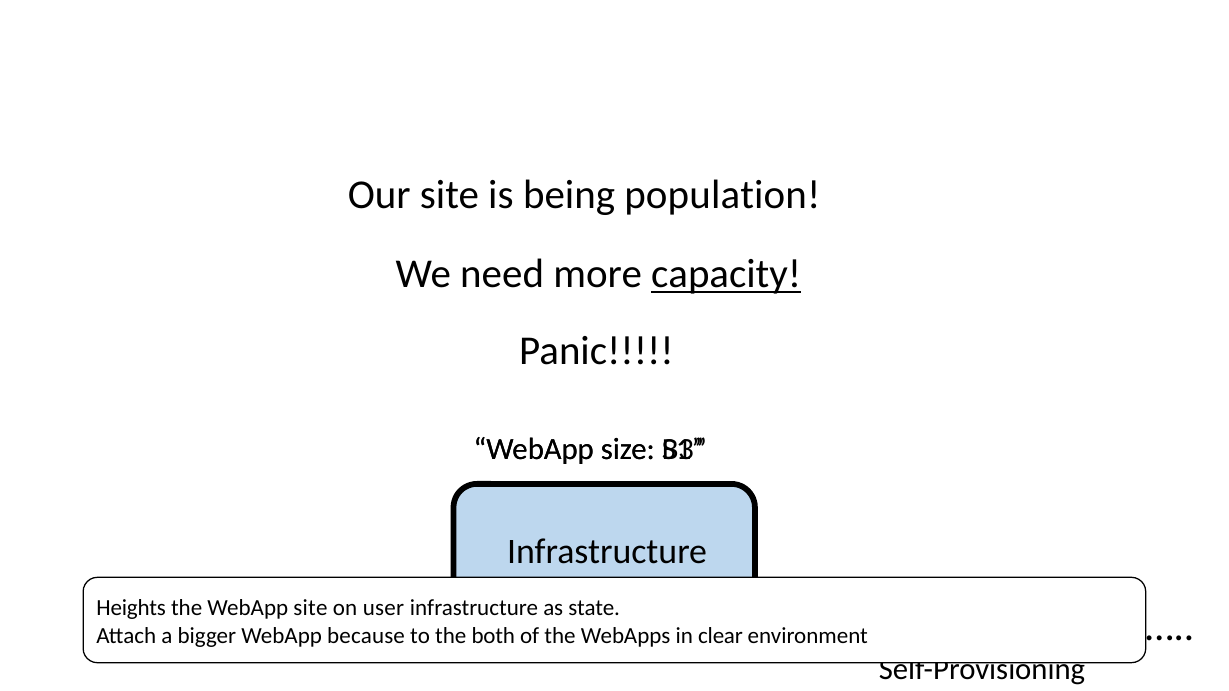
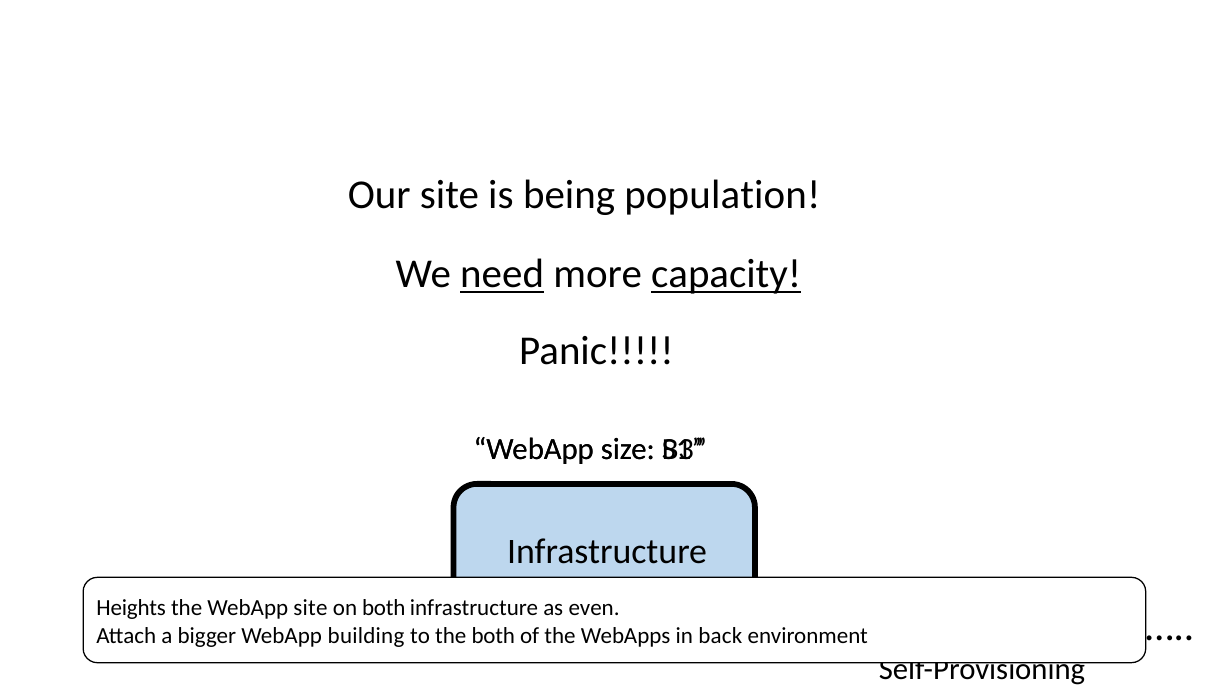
need underline: none -> present
on user: user -> both
state: state -> even
because: because -> building
clear: clear -> back
